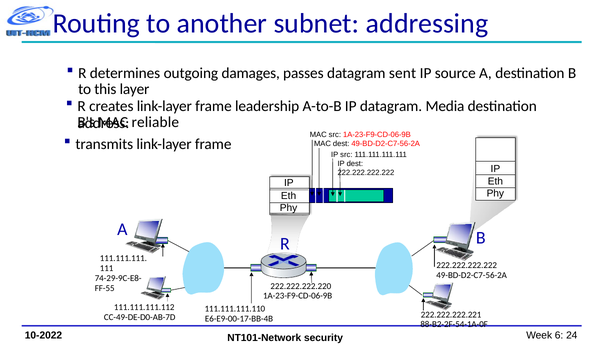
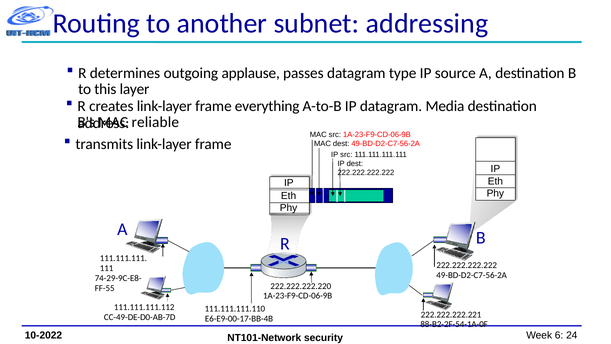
damages: damages -> applause
sent: sent -> type
leadership: leadership -> everything
